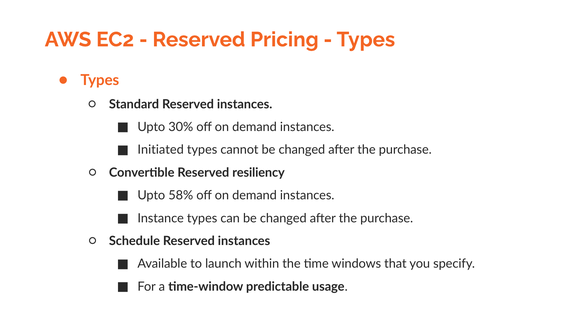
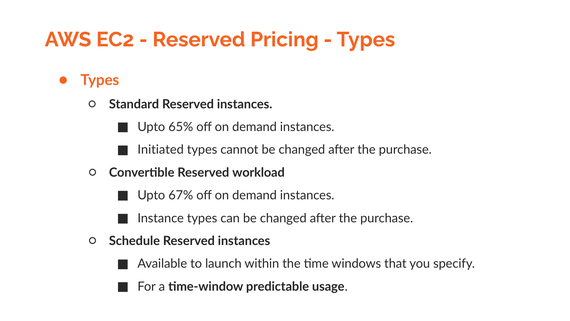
30%: 30% -> 65%
resiliency: resiliency -> workload
58%: 58% -> 67%
